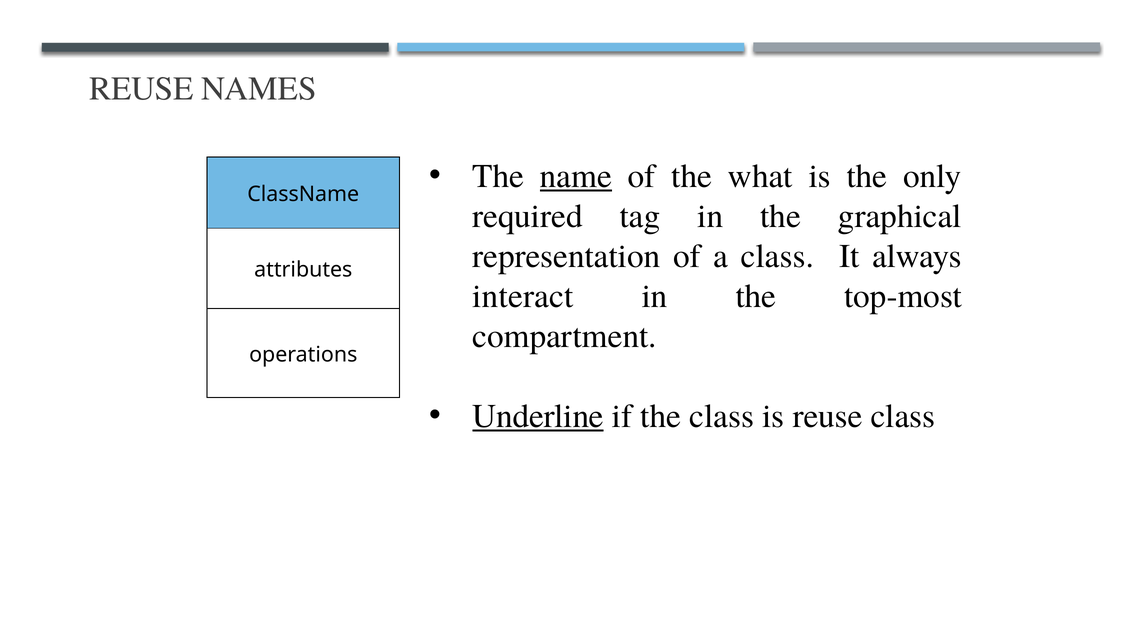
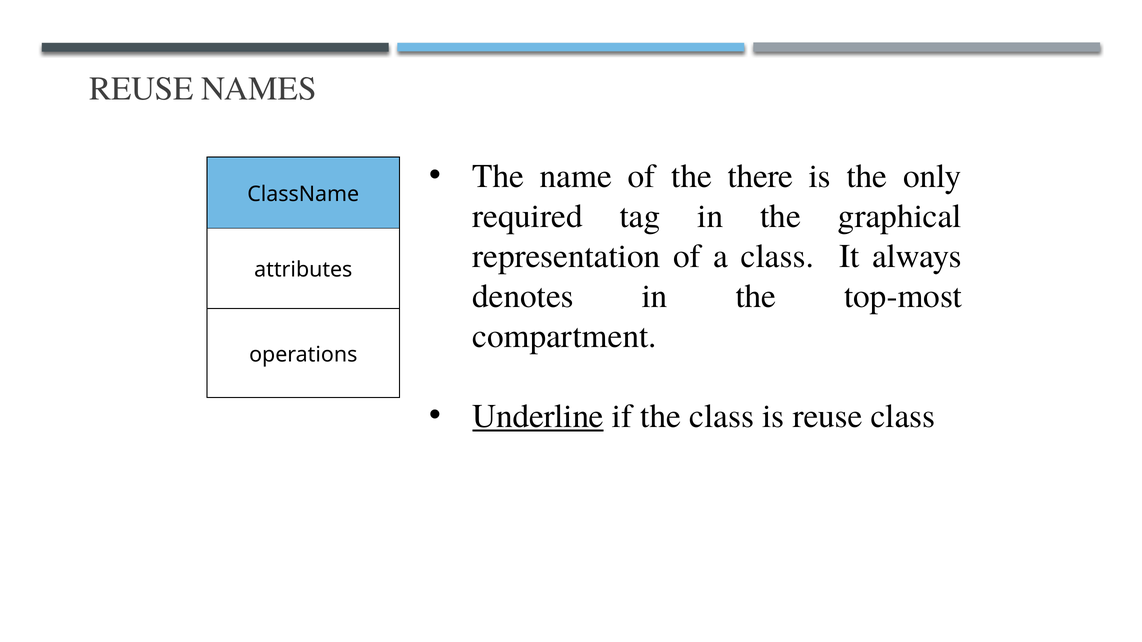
name underline: present -> none
what: what -> there
interact: interact -> denotes
